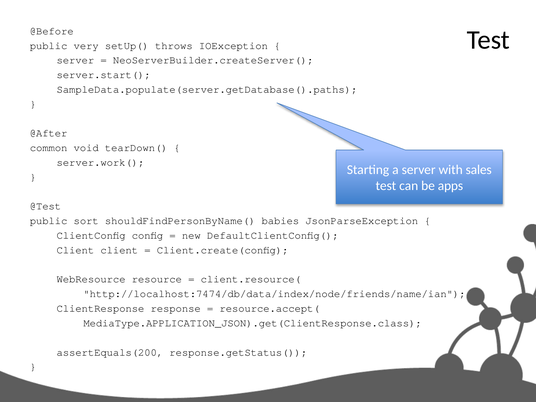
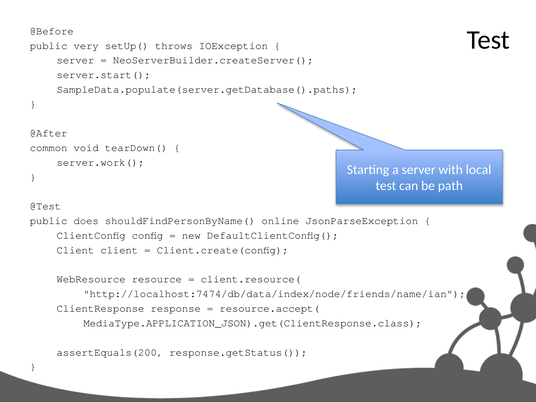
sales: sales -> local
apps: apps -> path
sort: sort -> does
babies: babies -> online
